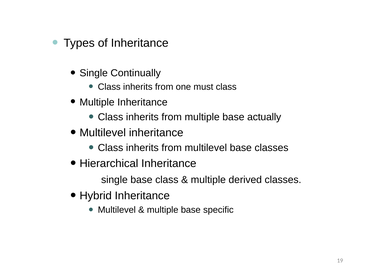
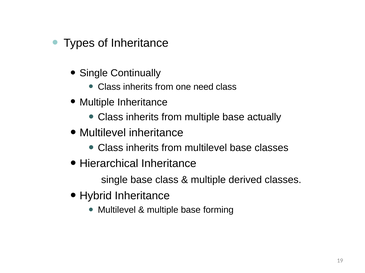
must: must -> need
specific: specific -> forming
